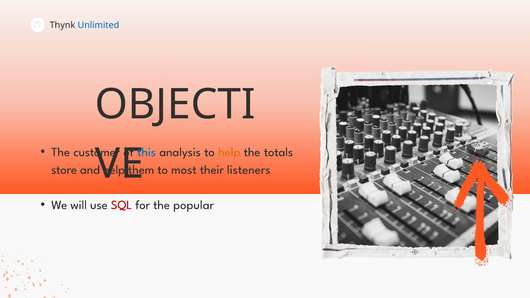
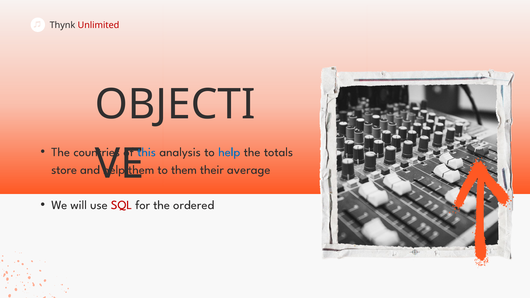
Unlimited colour: blue -> red
customer: customer -> countries
help at (229, 152) colour: orange -> blue
to most: most -> them
listeners: listeners -> average
popular: popular -> ordered
